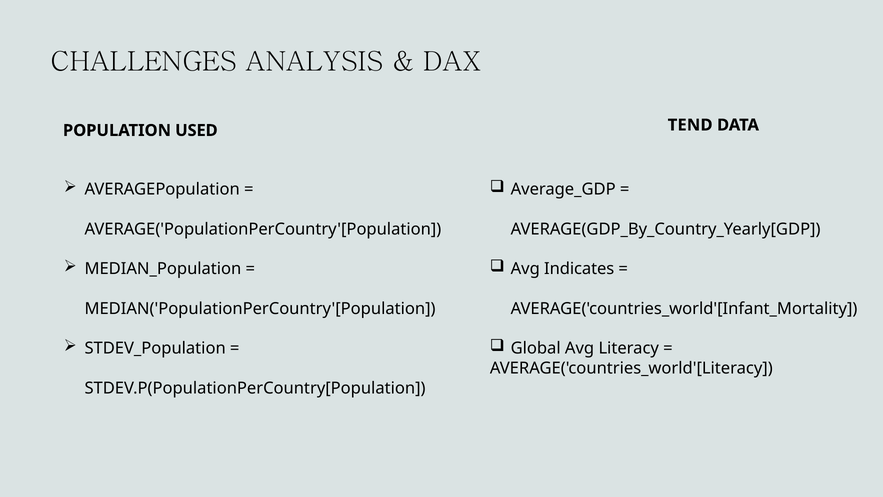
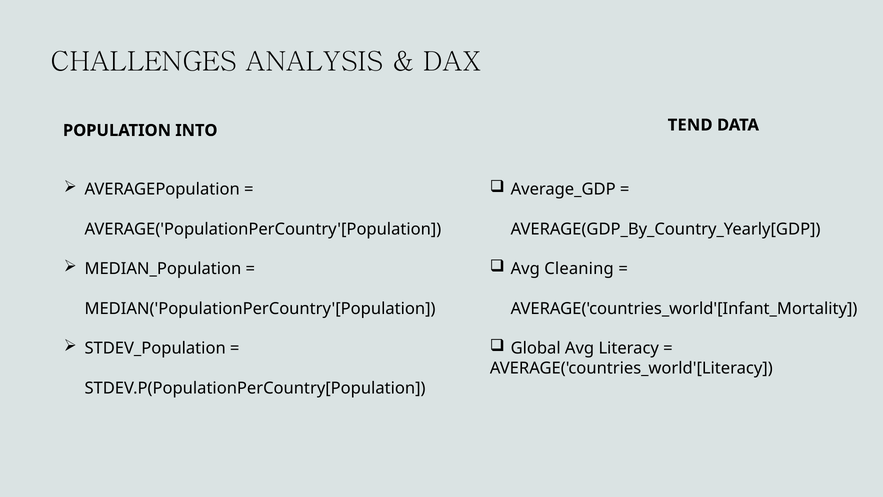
USED: USED -> INTO
Indicates: Indicates -> Cleaning
